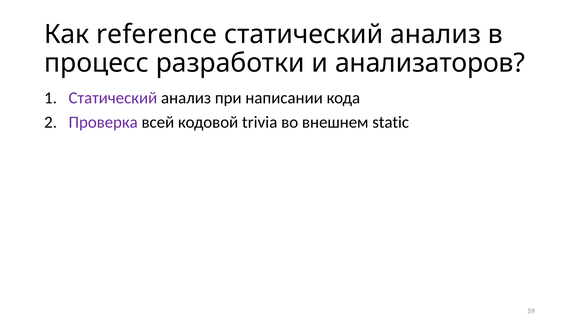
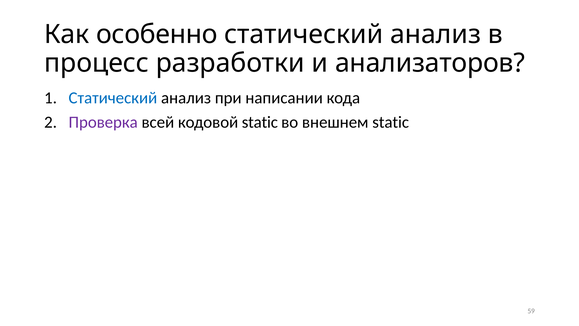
reference: reference -> особенно
Статический at (113, 98) colour: purple -> blue
кодовой trivia: trivia -> static
